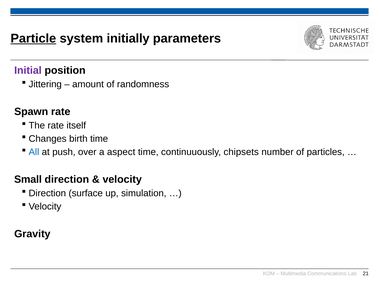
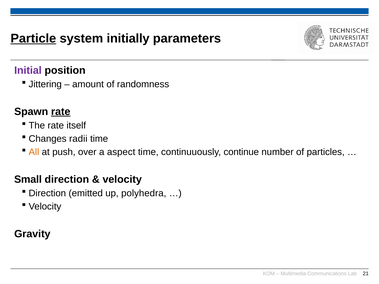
rate at (61, 112) underline: none -> present
birth: birth -> radii
All colour: blue -> orange
chipsets: chipsets -> continue
surface: surface -> emitted
simulation: simulation -> polyhedra
